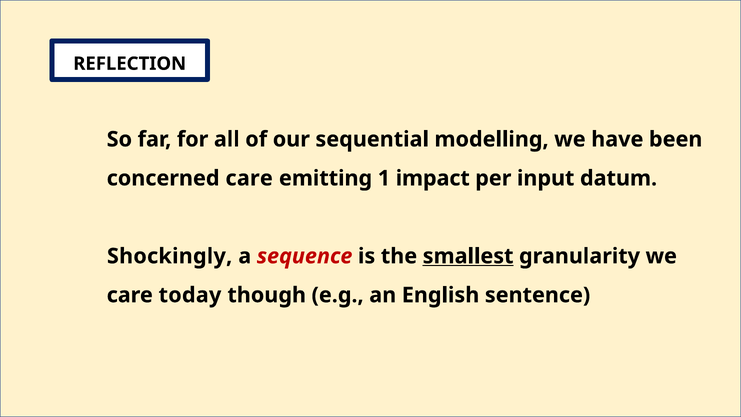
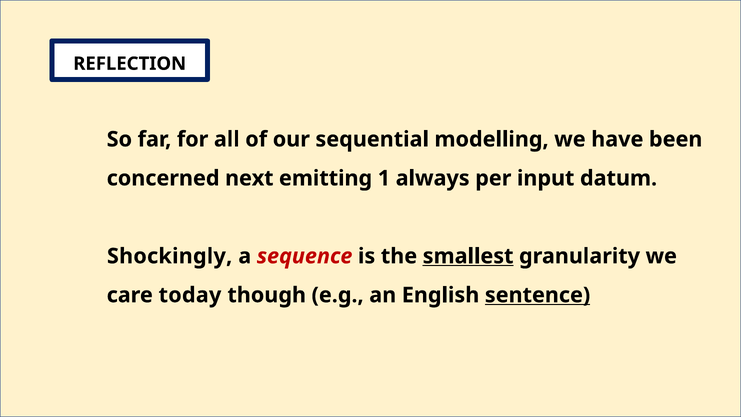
concerned care: care -> next
impact: impact -> always
sentence underline: none -> present
